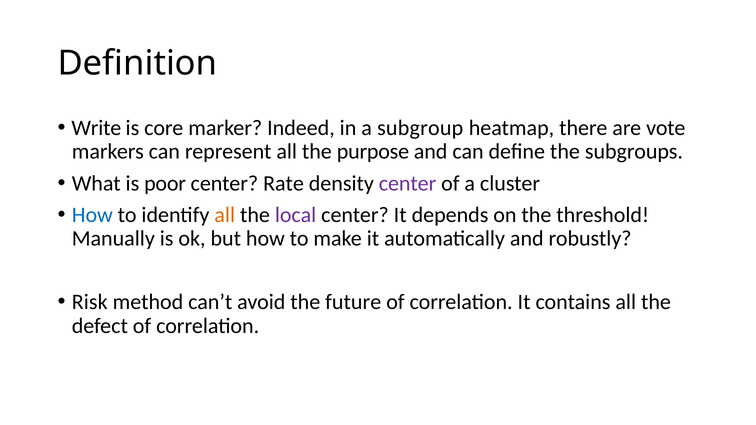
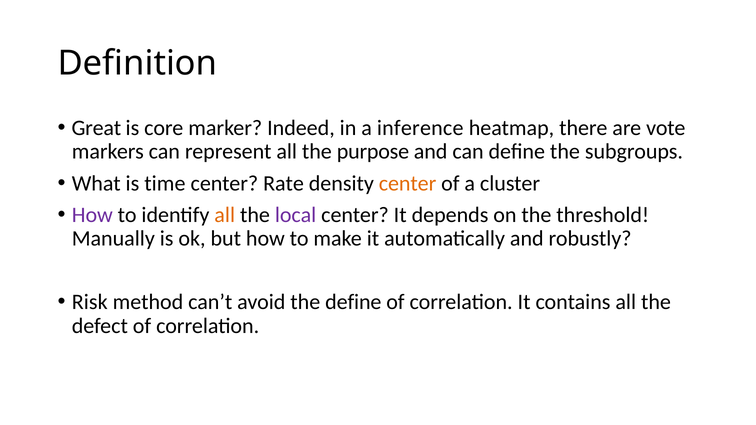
Write: Write -> Great
subgroup: subgroup -> inference
poor: poor -> time
center at (408, 183) colour: purple -> orange
How at (92, 215) colour: blue -> purple
the future: future -> define
